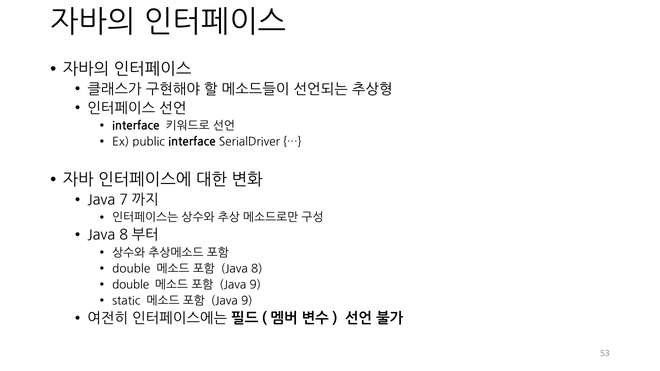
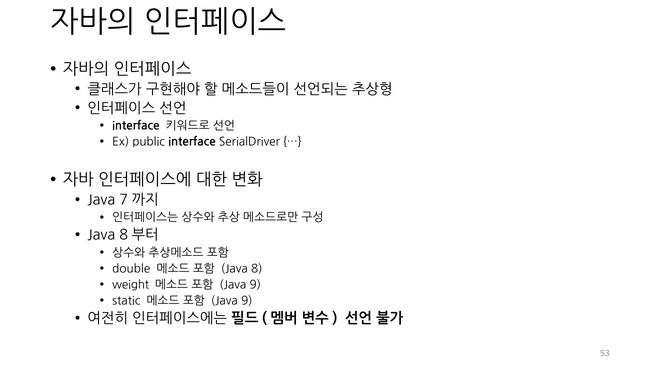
double at (131, 285): double -> weight
